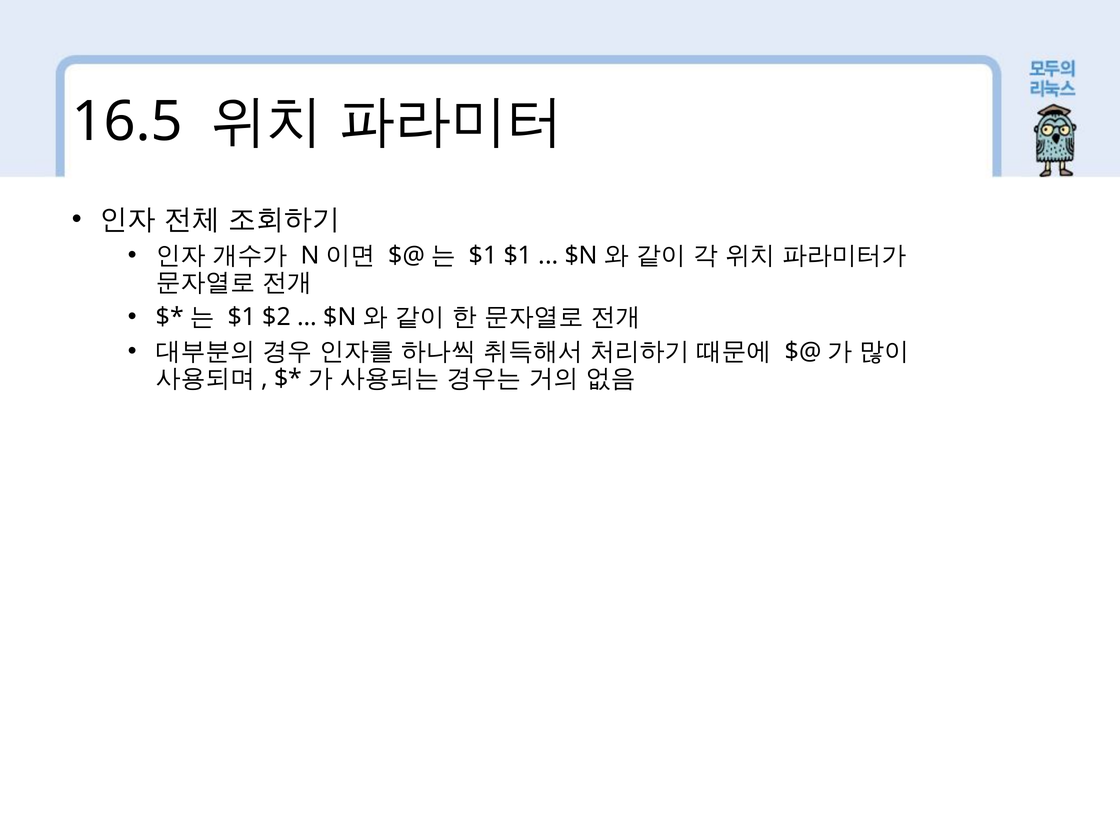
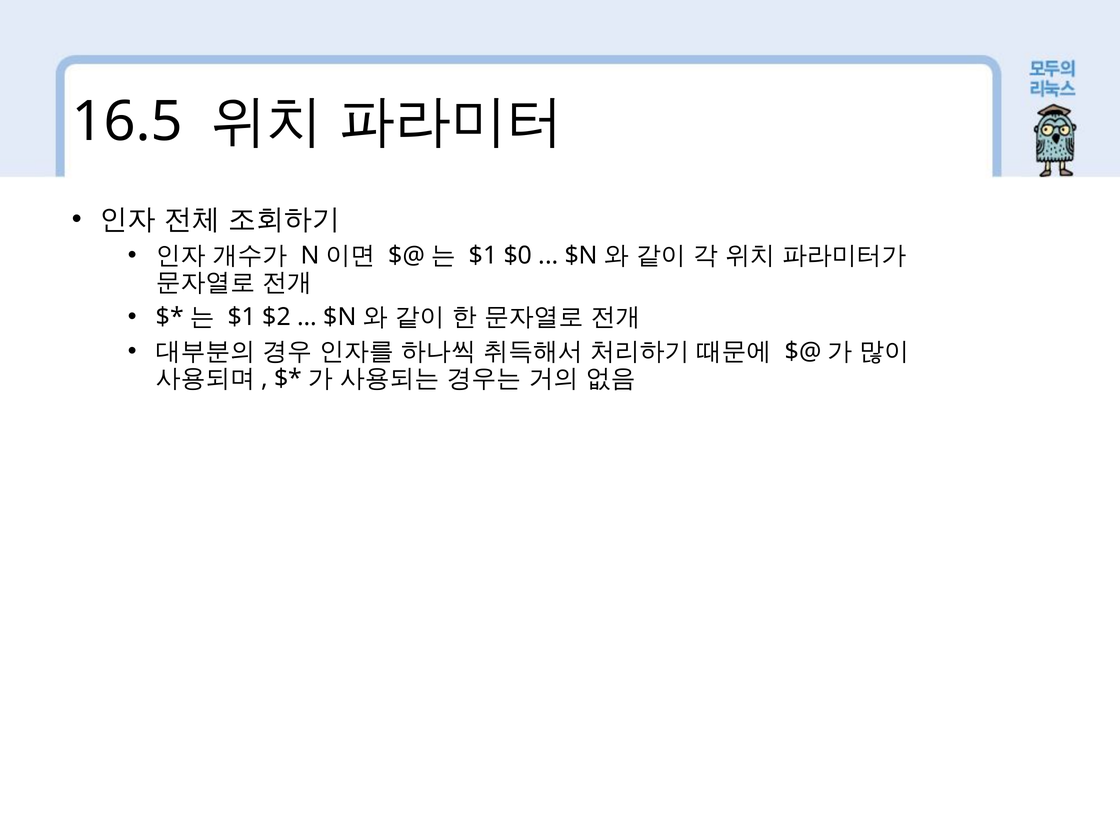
$1 $1: $1 -> $0
